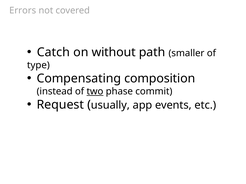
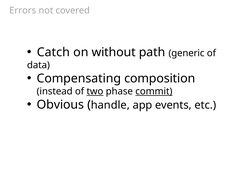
smaller: smaller -> generic
type: type -> data
commit underline: none -> present
Request: Request -> Obvious
usually: usually -> handle
